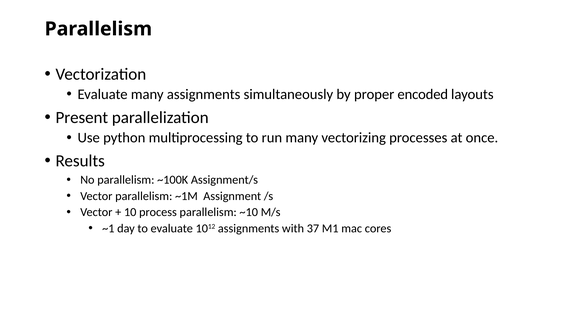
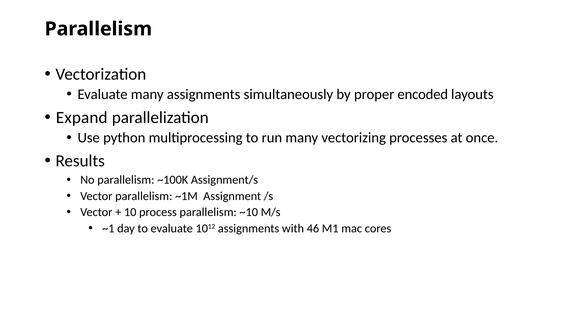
Present: Present -> Expand
37: 37 -> 46
